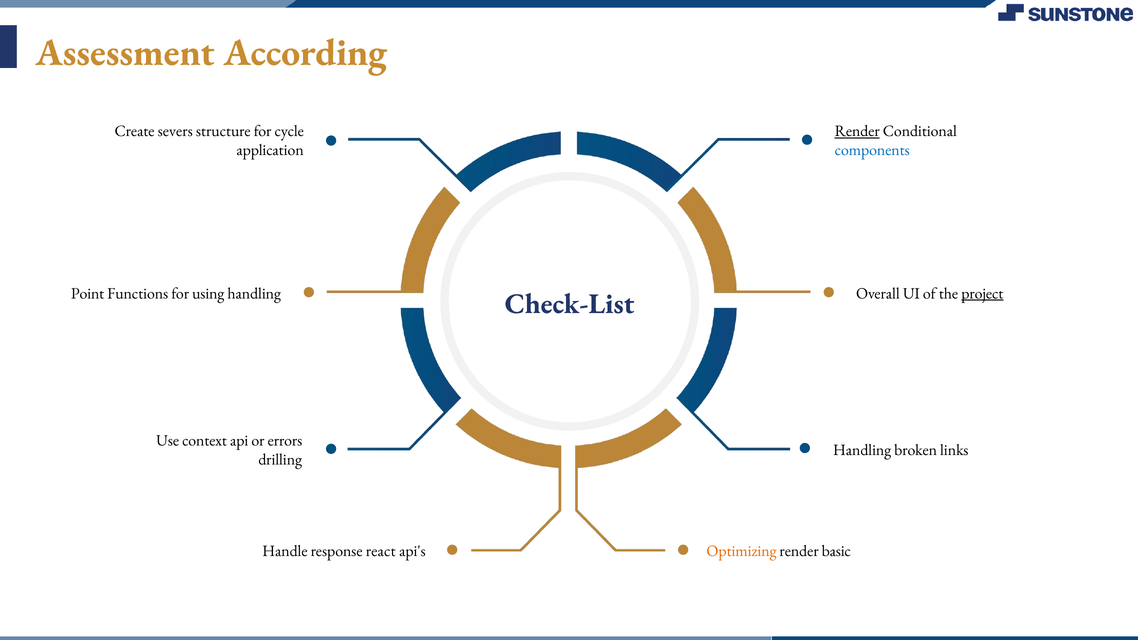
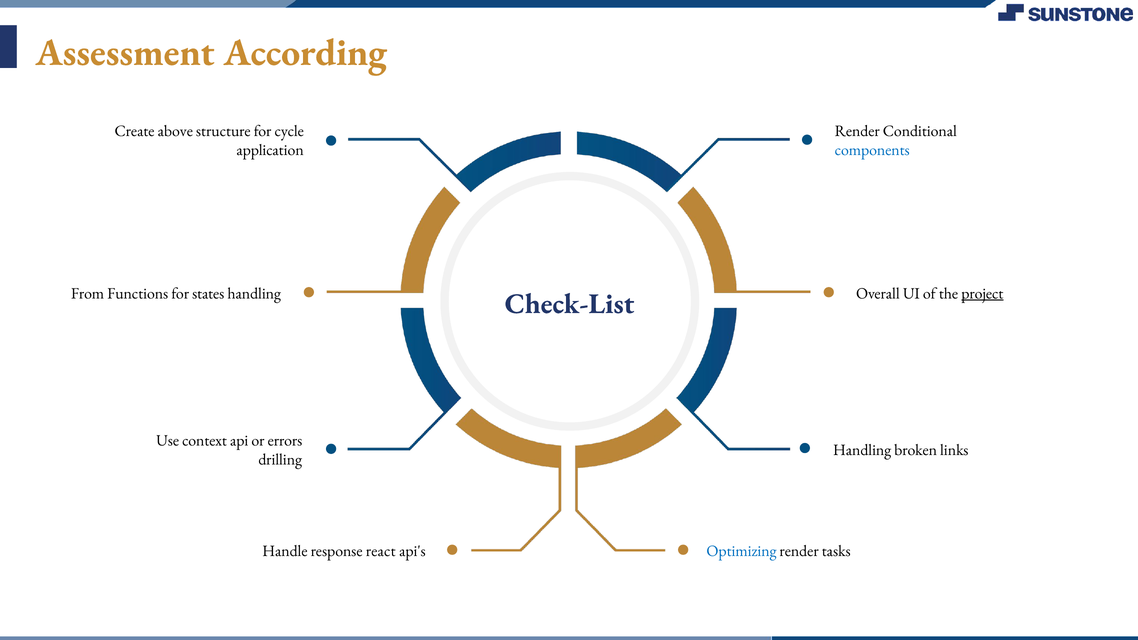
severs: severs -> above
Render at (857, 131) underline: present -> none
Point: Point -> From
using: using -> states
Optimizing colour: orange -> blue
basic: basic -> tasks
